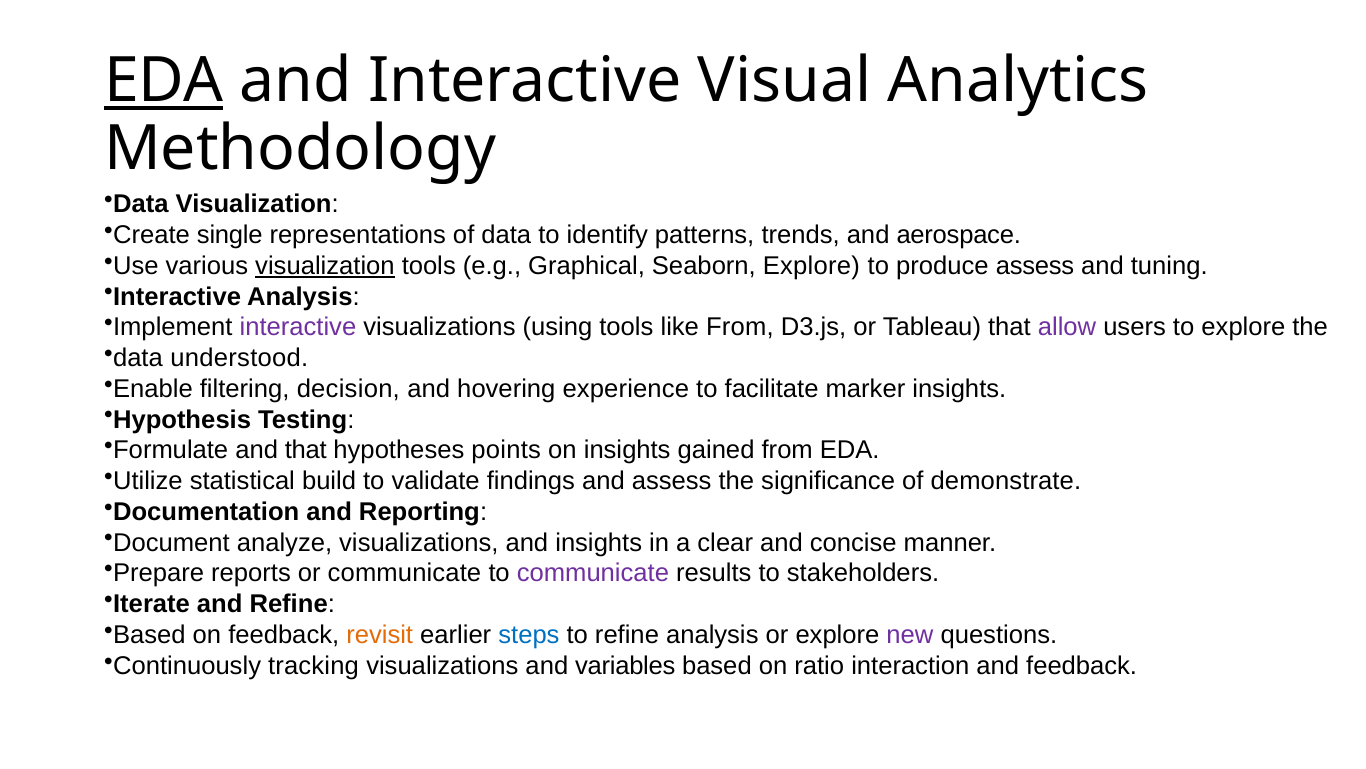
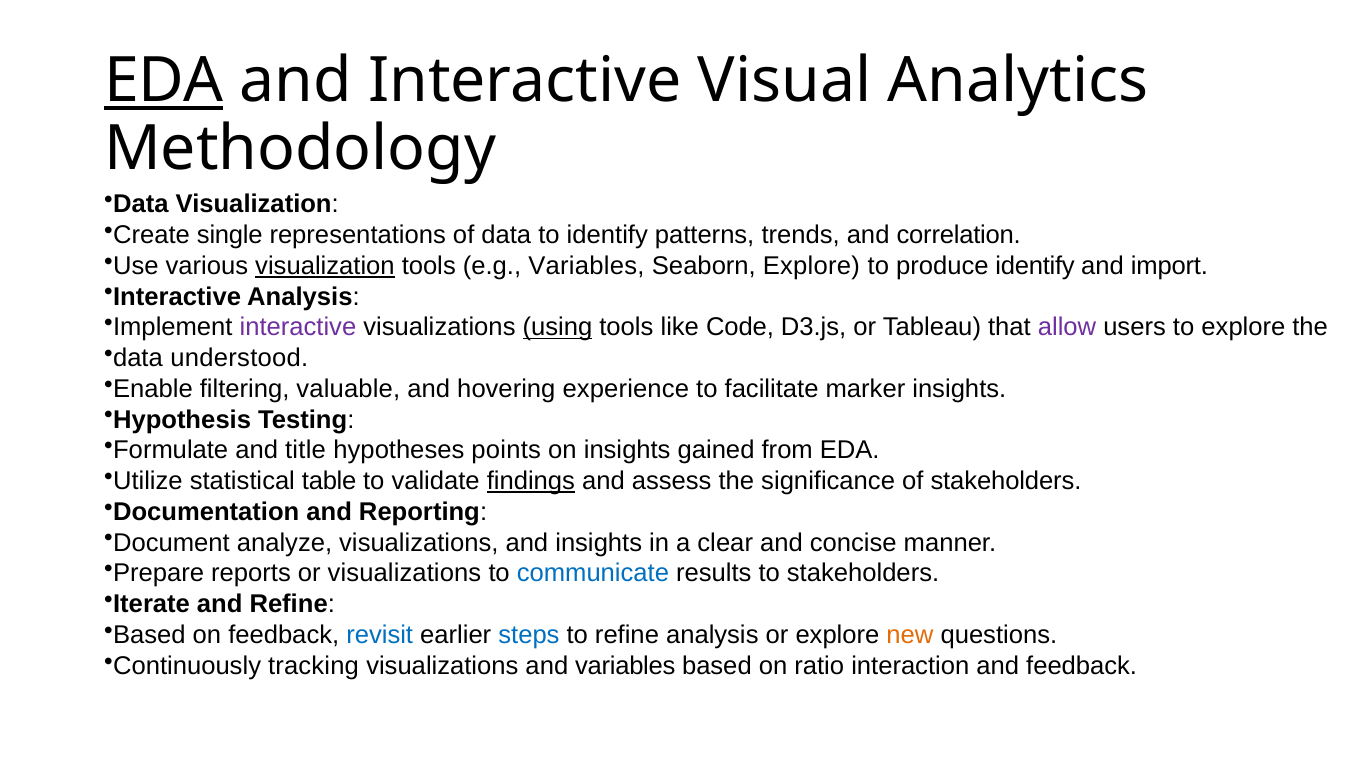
aerospace: aerospace -> correlation
e.g Graphical: Graphical -> Variables
produce assess: assess -> identify
tuning: tuning -> import
using underline: none -> present
like From: From -> Code
decision: decision -> valuable
and that: that -> title
build: build -> table
findings underline: none -> present
of demonstrate: demonstrate -> stakeholders
or communicate: communicate -> visualizations
communicate at (593, 573) colour: purple -> blue
revisit colour: orange -> blue
new colour: purple -> orange
